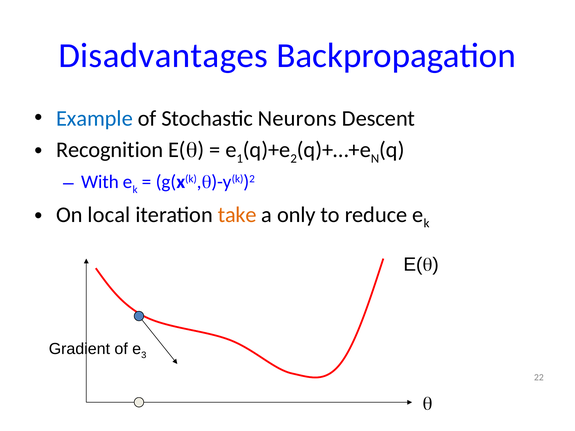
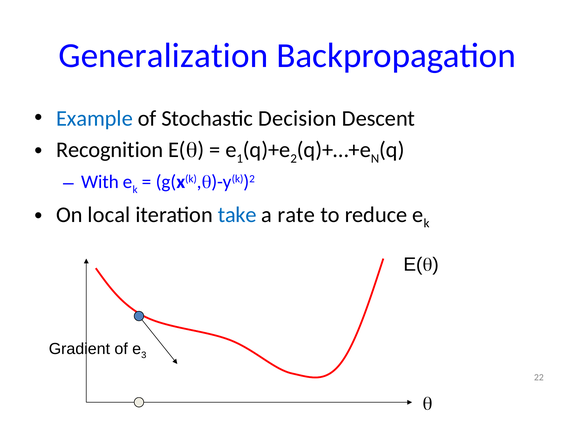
Disadvantages: Disadvantages -> Generalization
Neurons: Neurons -> Decision
take colour: orange -> blue
only: only -> rate
